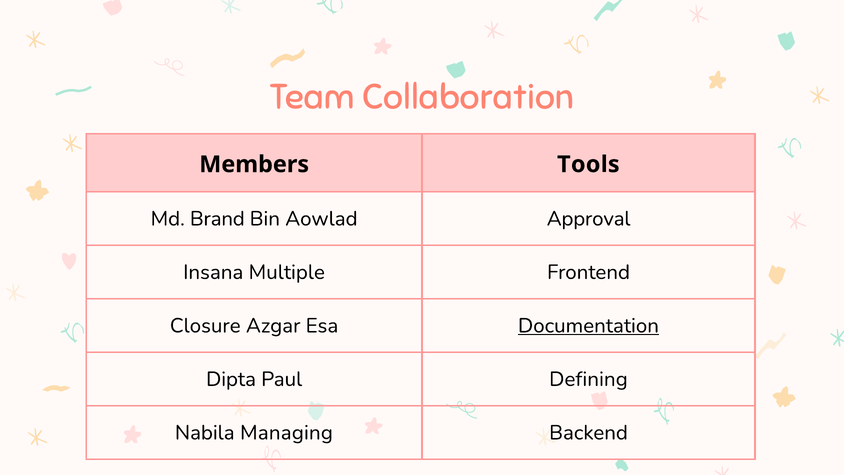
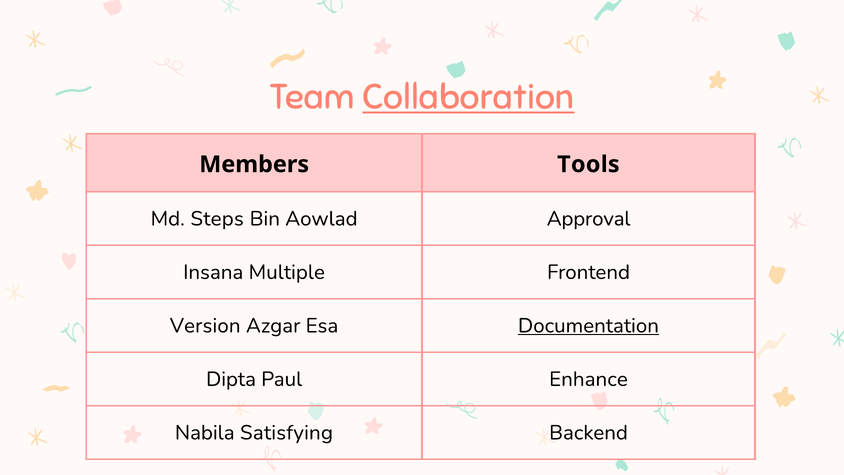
Collaboration underline: none -> present
Brand: Brand -> Steps
Closure: Closure -> Version
Defining: Defining -> Enhance
Managing: Managing -> Satisfying
